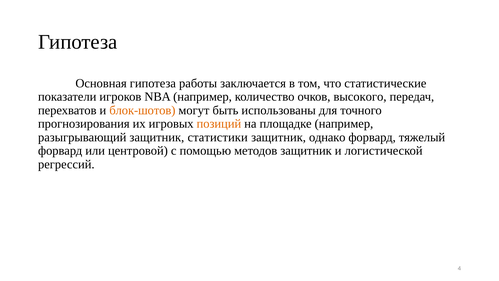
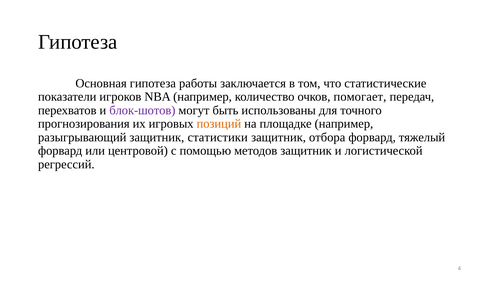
высокого: высокого -> помогает
блок-шотов colour: orange -> purple
однако: однако -> отбора
